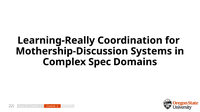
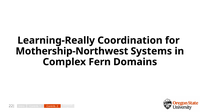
Mothership-Discussion: Mothership-Discussion -> Mothership-Northwest
Spec: Spec -> Fern
